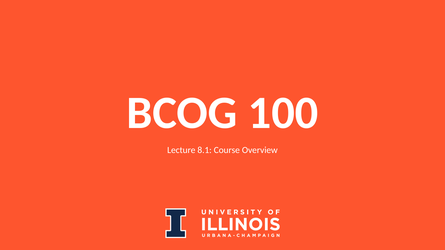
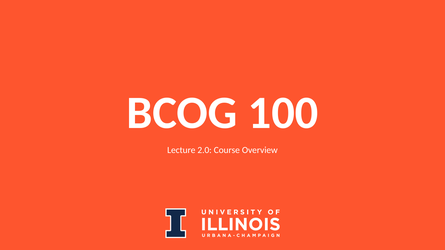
8.1: 8.1 -> 2.0
